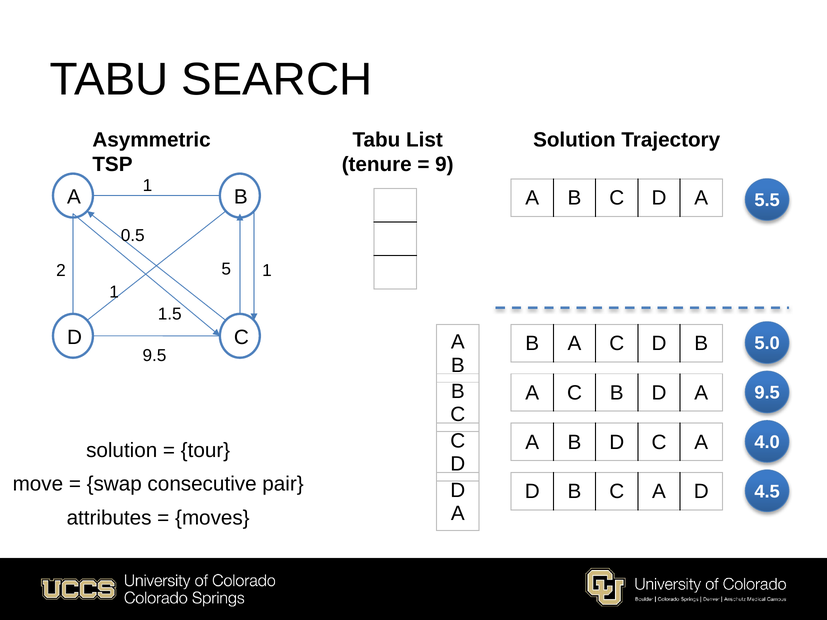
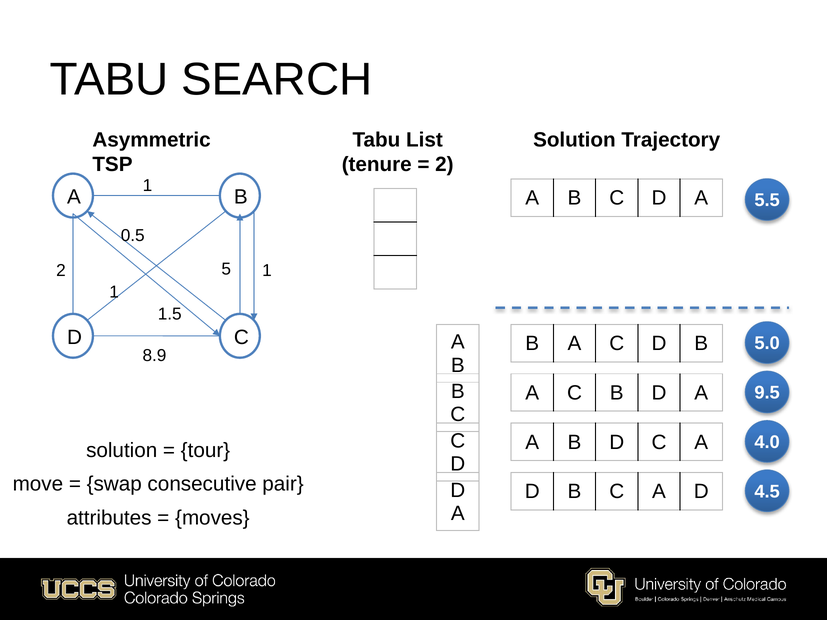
9 at (444, 165): 9 -> 2
9.5 at (154, 356): 9.5 -> 8.9
